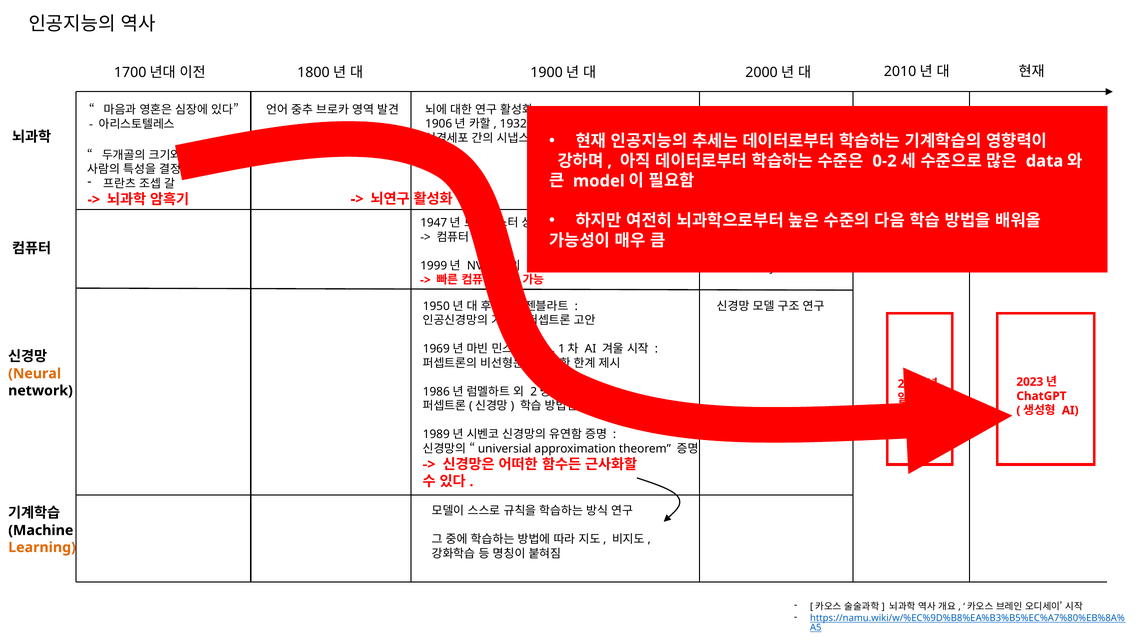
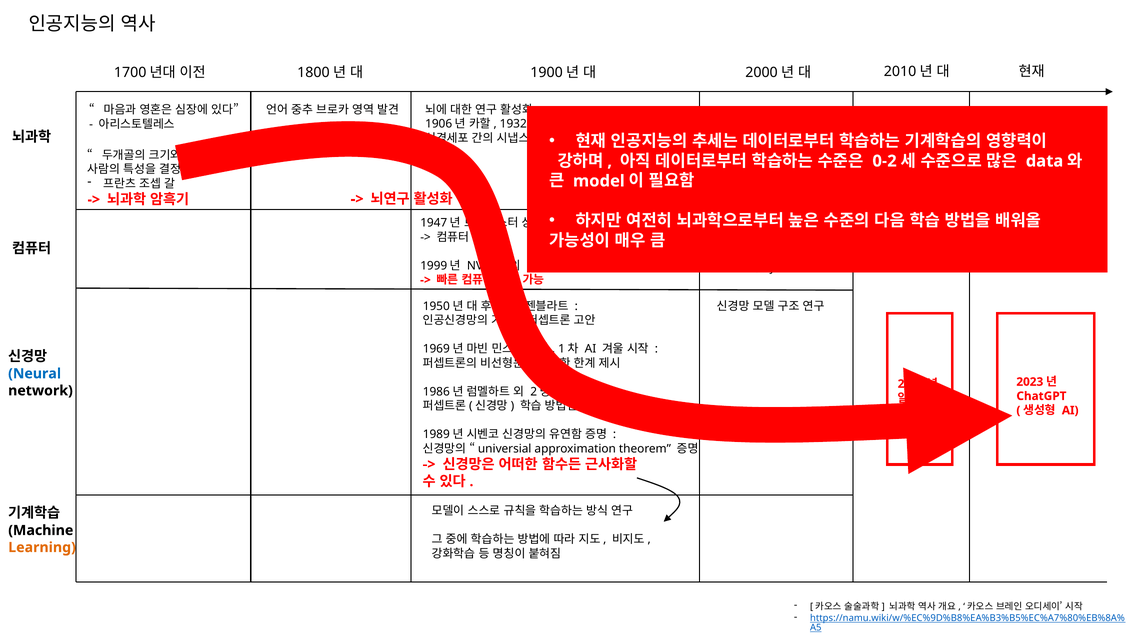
Neural colour: orange -> blue
